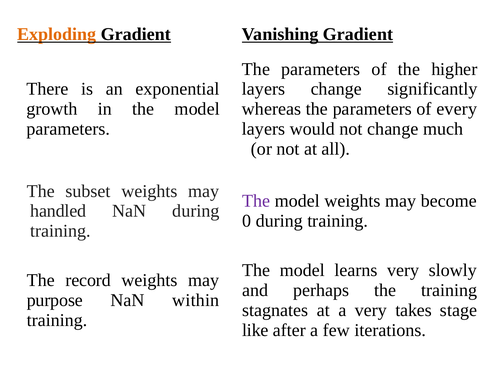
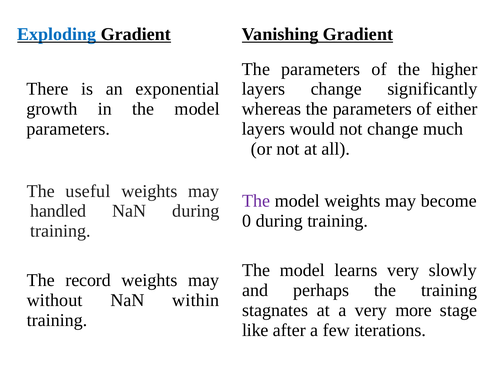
Exploding colour: orange -> blue
every: every -> either
subset: subset -> useful
purpose: purpose -> without
takes: takes -> more
